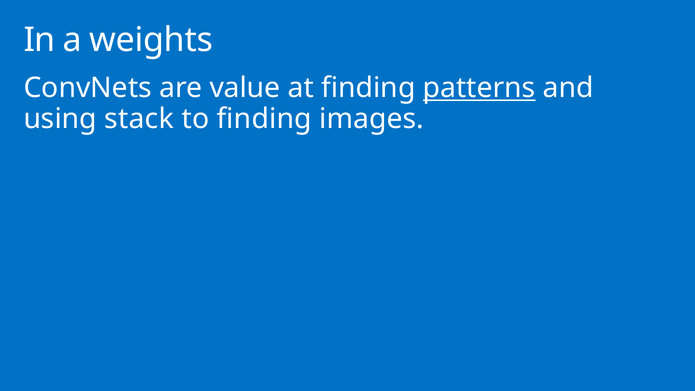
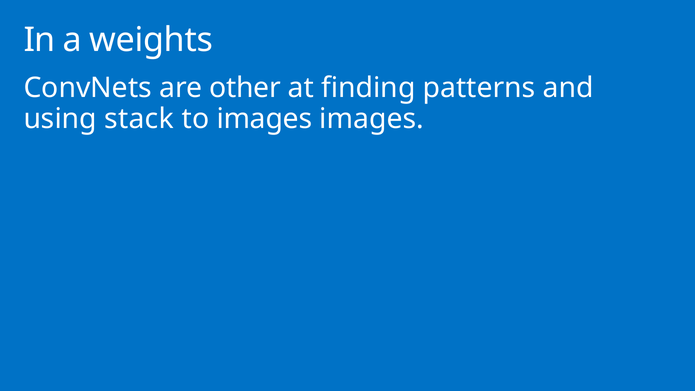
value: value -> other
patterns underline: present -> none
to finding: finding -> images
